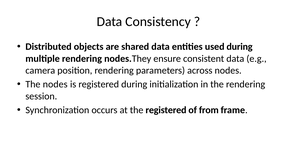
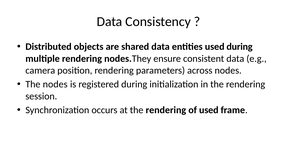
at the registered: registered -> rendering
of from: from -> used
